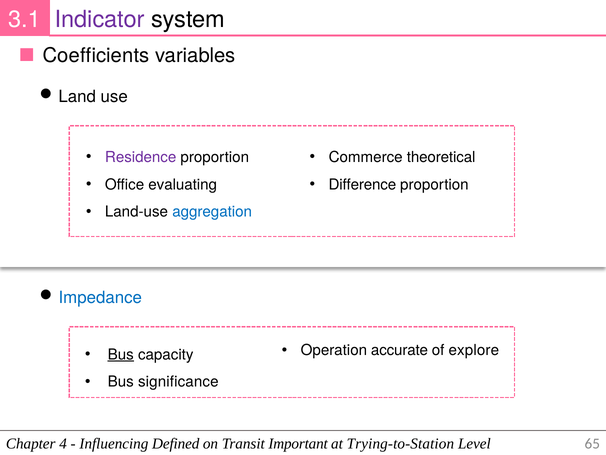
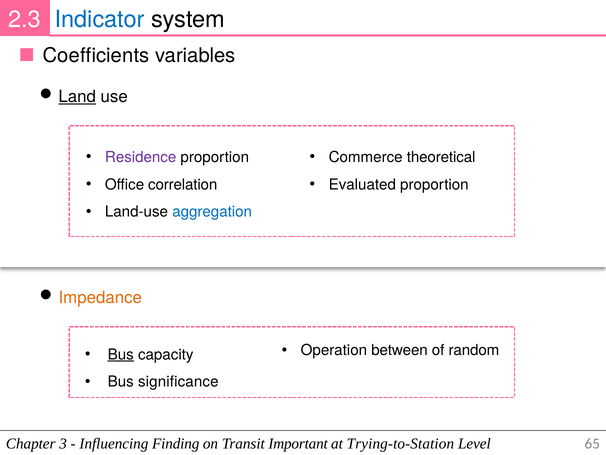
3.1: 3.1 -> 2.3
Indicator colour: purple -> blue
Land underline: none -> present
evaluating: evaluating -> correlation
Difference: Difference -> Evaluated
Impedance colour: blue -> orange
accurate: accurate -> between
explore: explore -> random
4: 4 -> 3
Defined: Defined -> Finding
